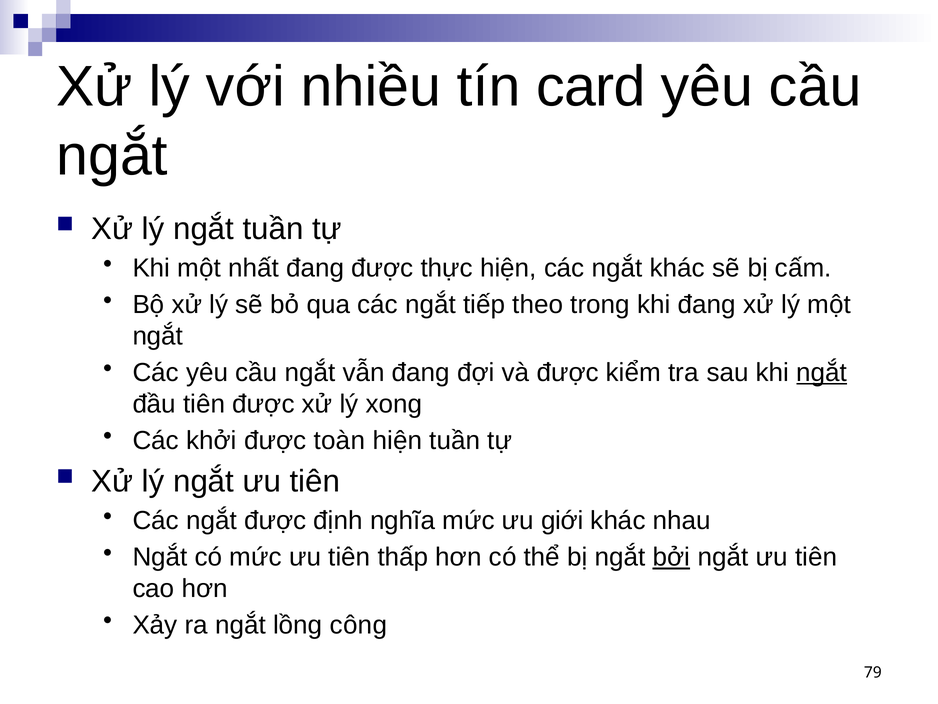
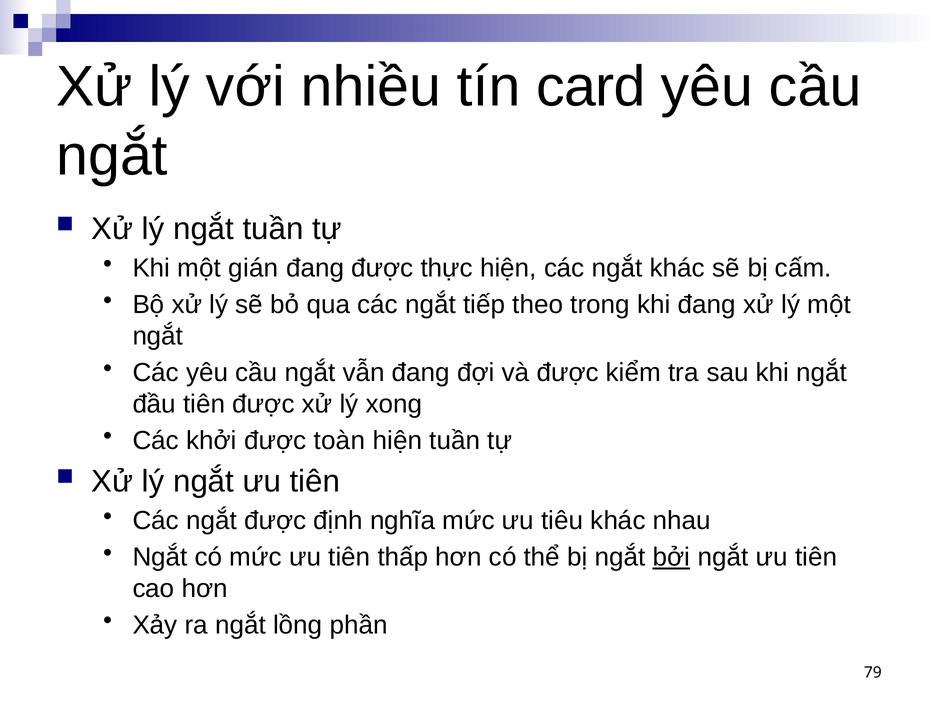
nhất: nhất -> gián
ngắt at (822, 372) underline: present -> none
giới: giới -> tiêu
công: công -> phần
